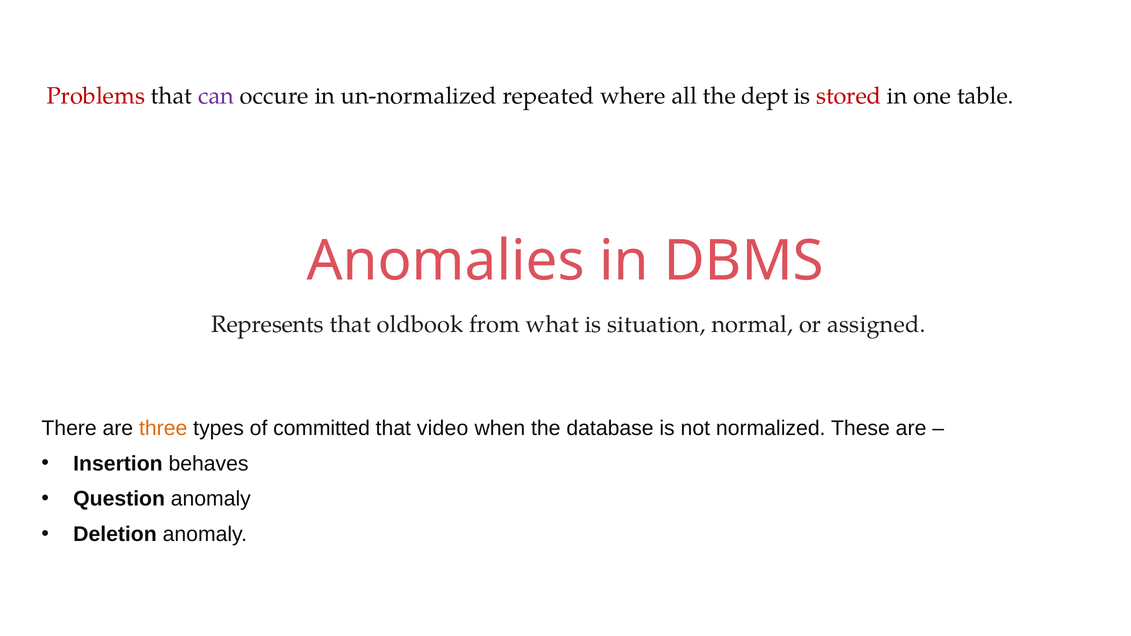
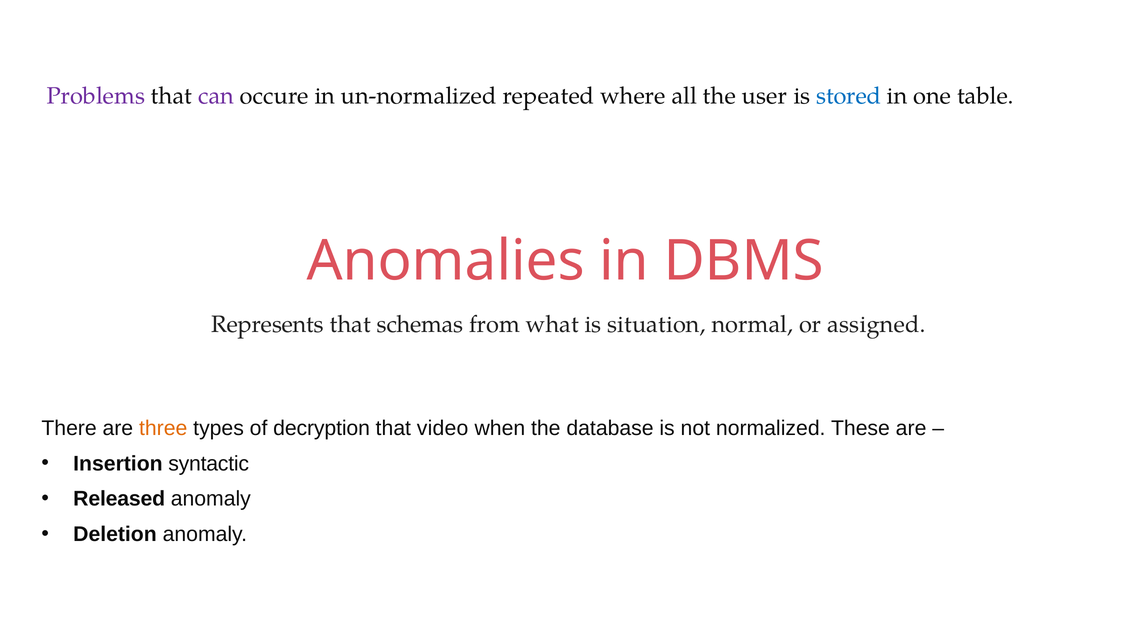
Problems colour: red -> purple
dept: dept -> user
stored colour: red -> blue
oldbook: oldbook -> schemas
committed: committed -> decryption
behaves: behaves -> syntactic
Question: Question -> Released
